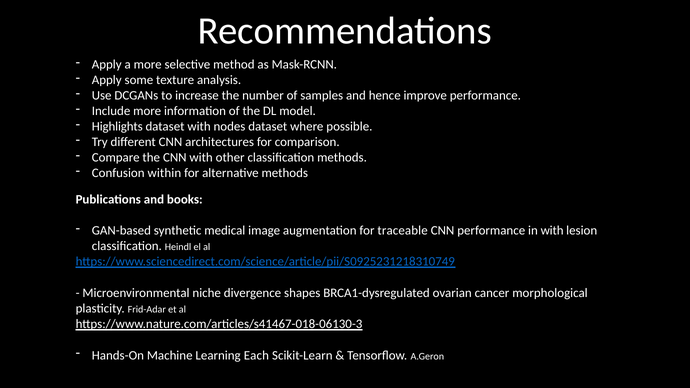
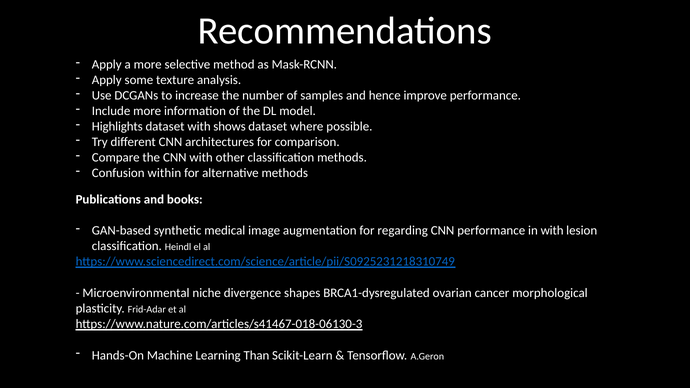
nodes: nodes -> shows
traceable: traceable -> regarding
Each: Each -> Than
